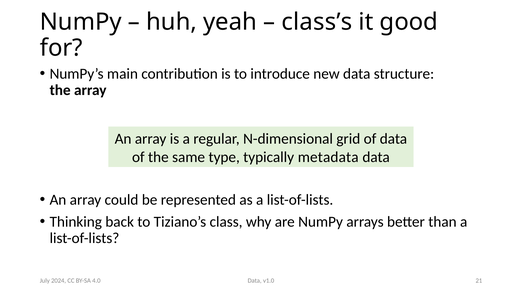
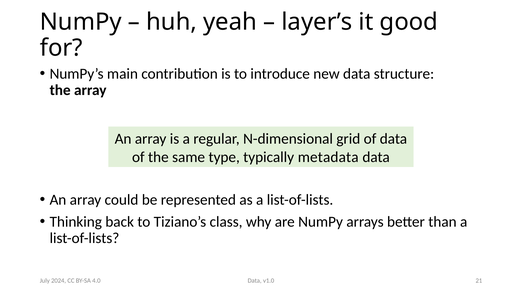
class’s: class’s -> layer’s
